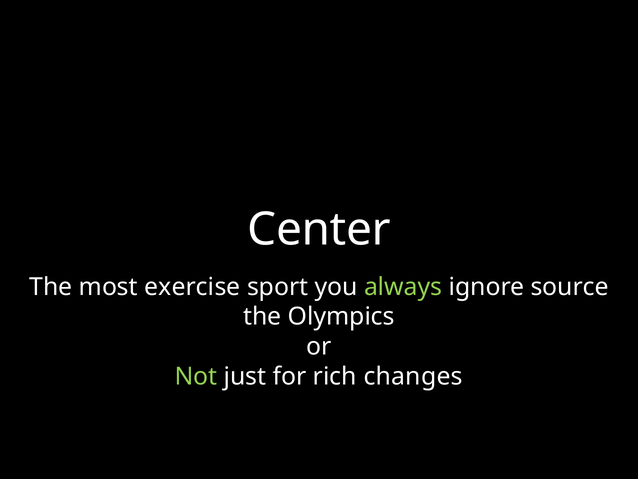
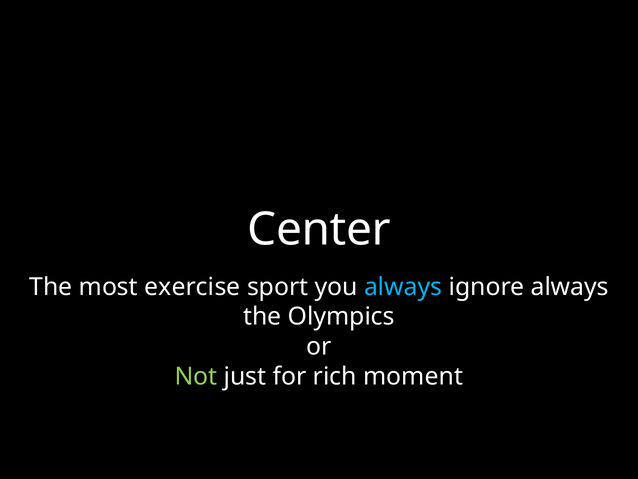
always at (403, 287) colour: light green -> light blue
ignore source: source -> always
changes: changes -> moment
